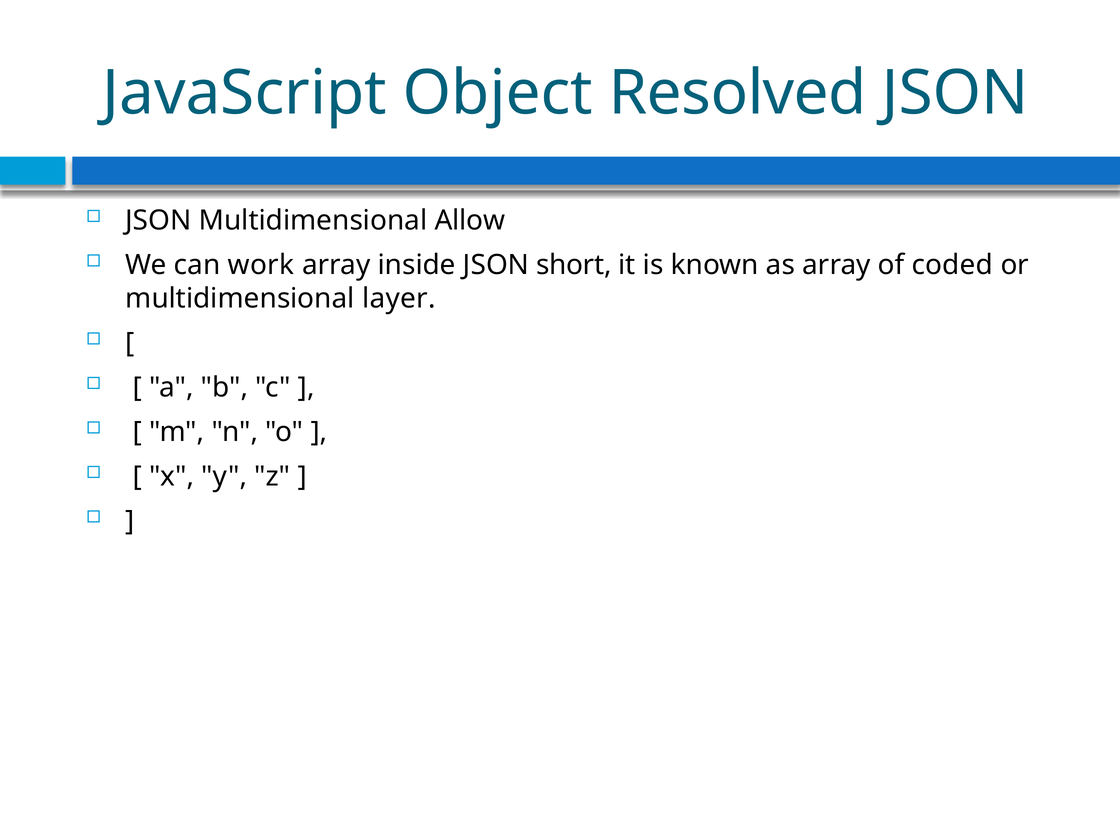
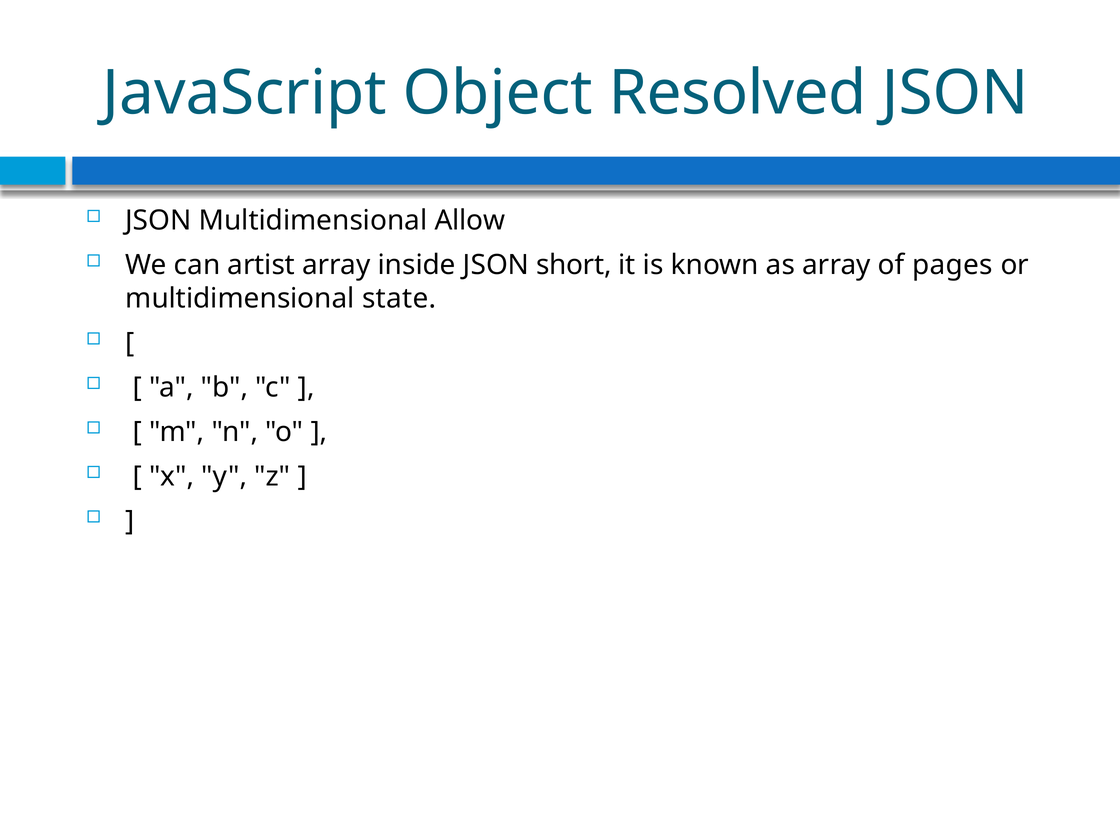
work: work -> artist
coded: coded -> pages
layer: layer -> state
